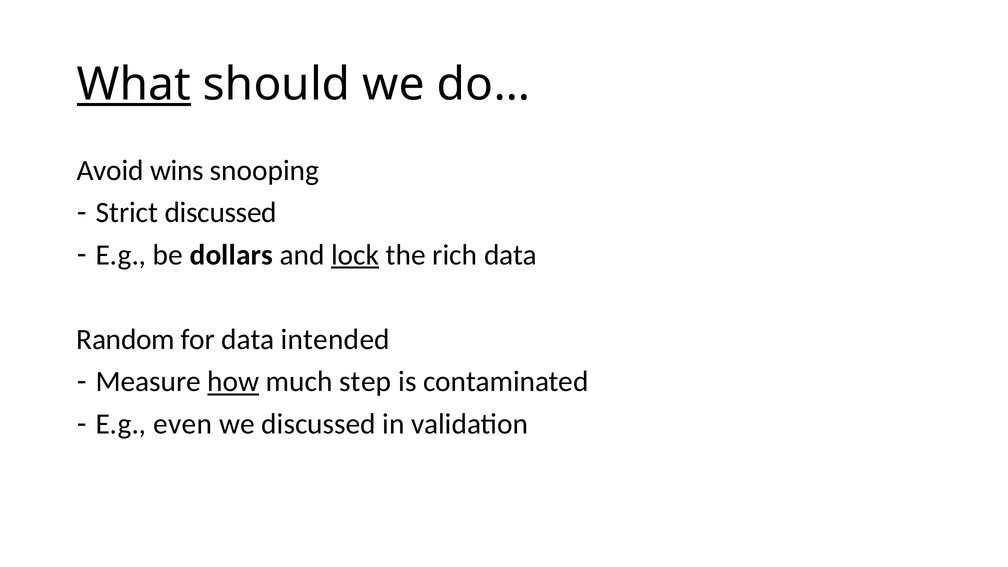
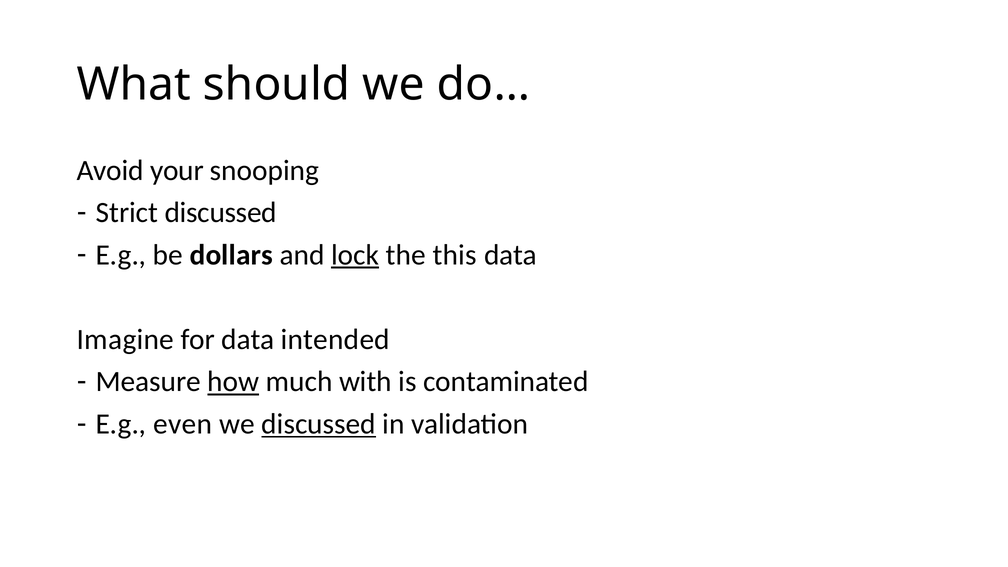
What underline: present -> none
wins: wins -> your
rich: rich -> this
Random: Random -> Imagine
step: step -> with
discussed at (319, 424) underline: none -> present
